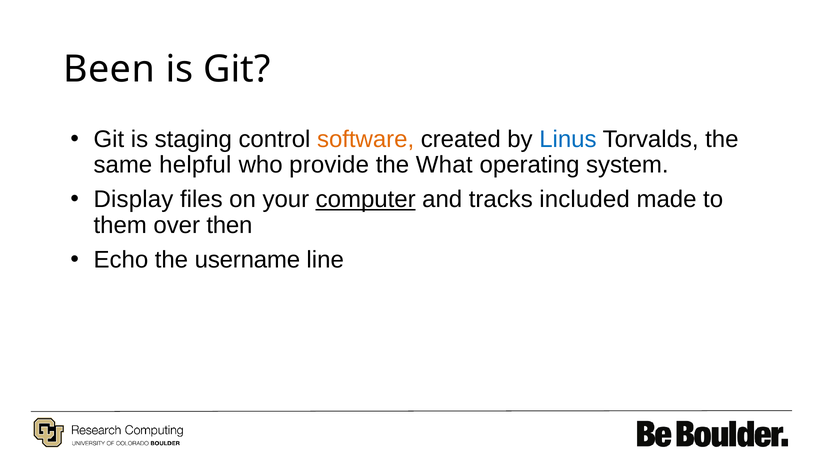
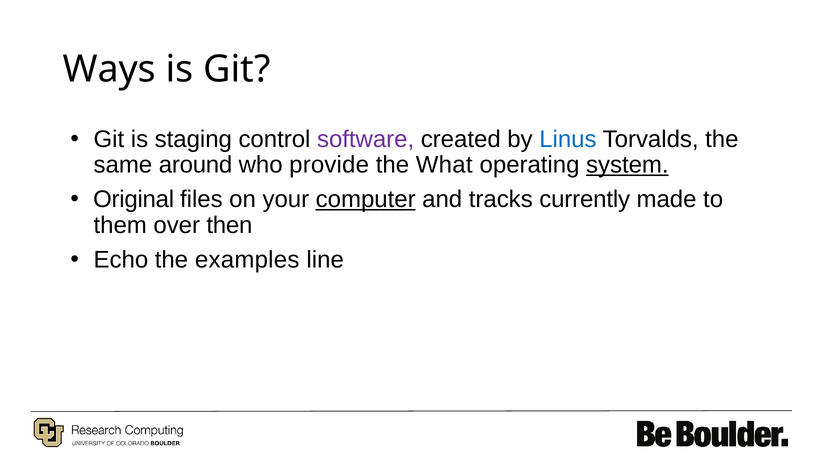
Been: Been -> Ways
software colour: orange -> purple
helpful: helpful -> around
system underline: none -> present
Display: Display -> Original
included: included -> currently
username: username -> examples
